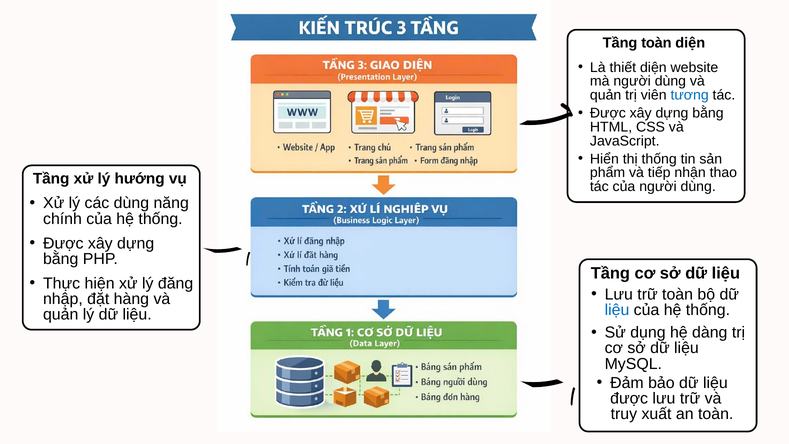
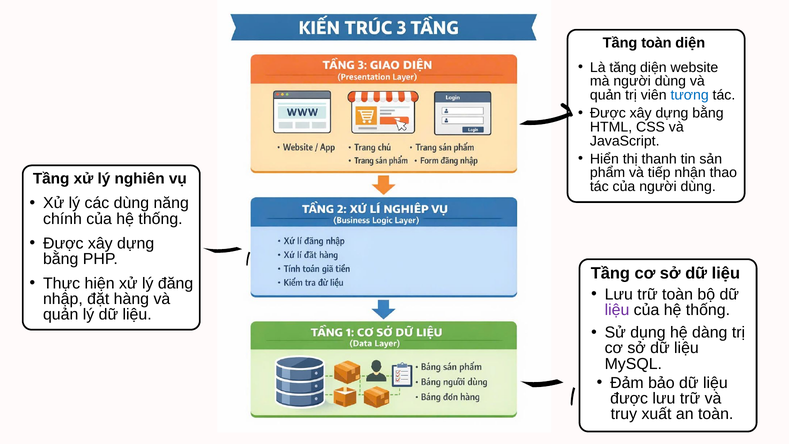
thiết: thiết -> tăng
thị thống: thống -> thanh
hướng: hướng -> nghiên
liệu at (617, 310) colour: blue -> purple
